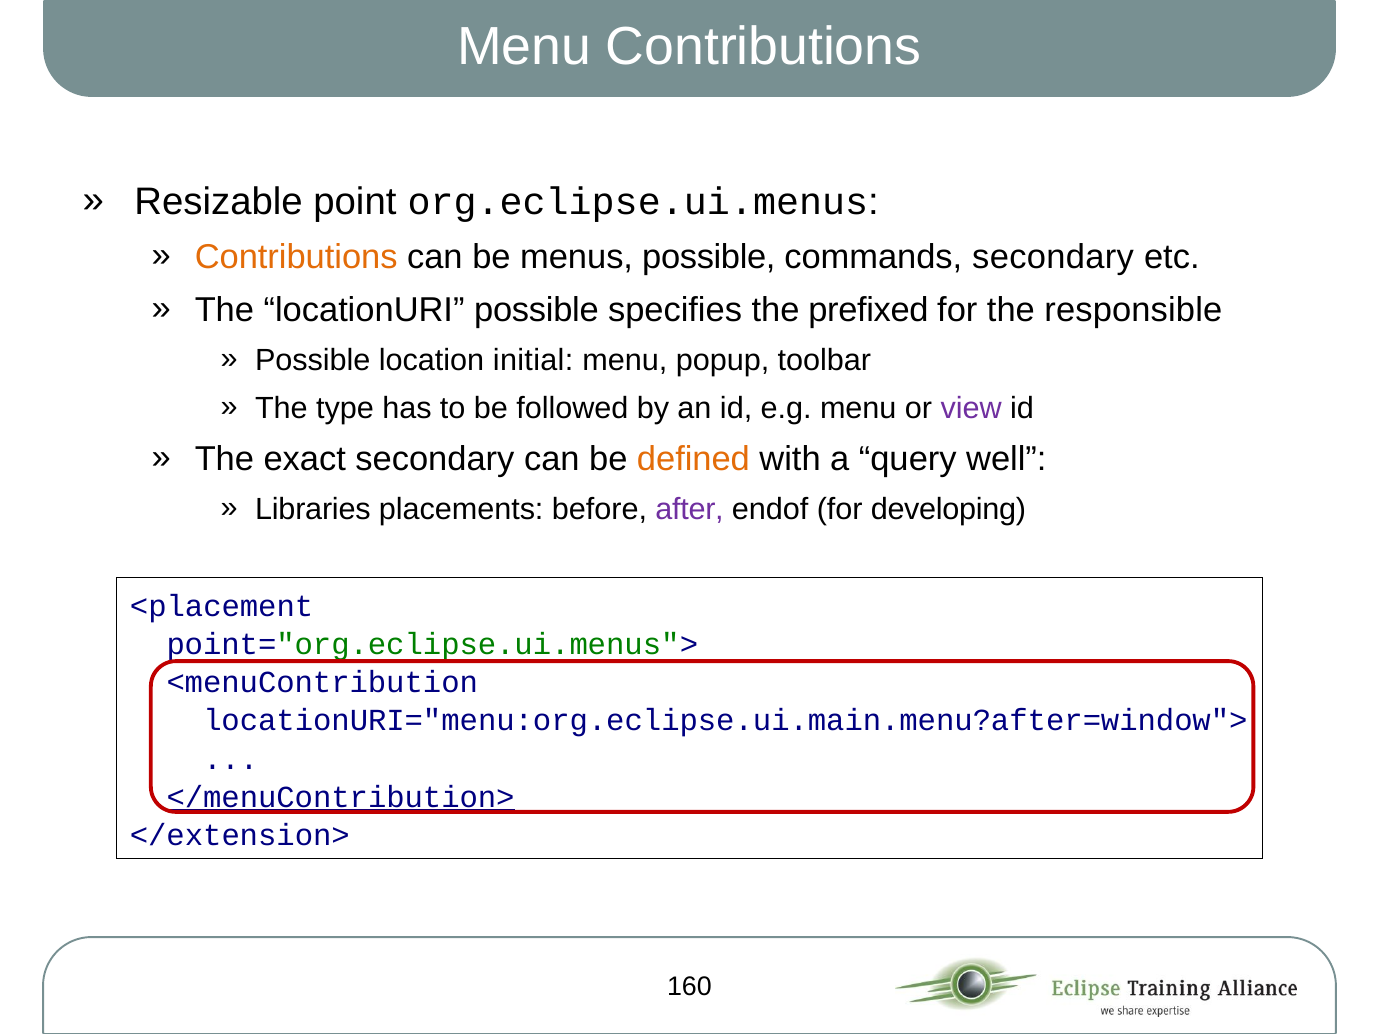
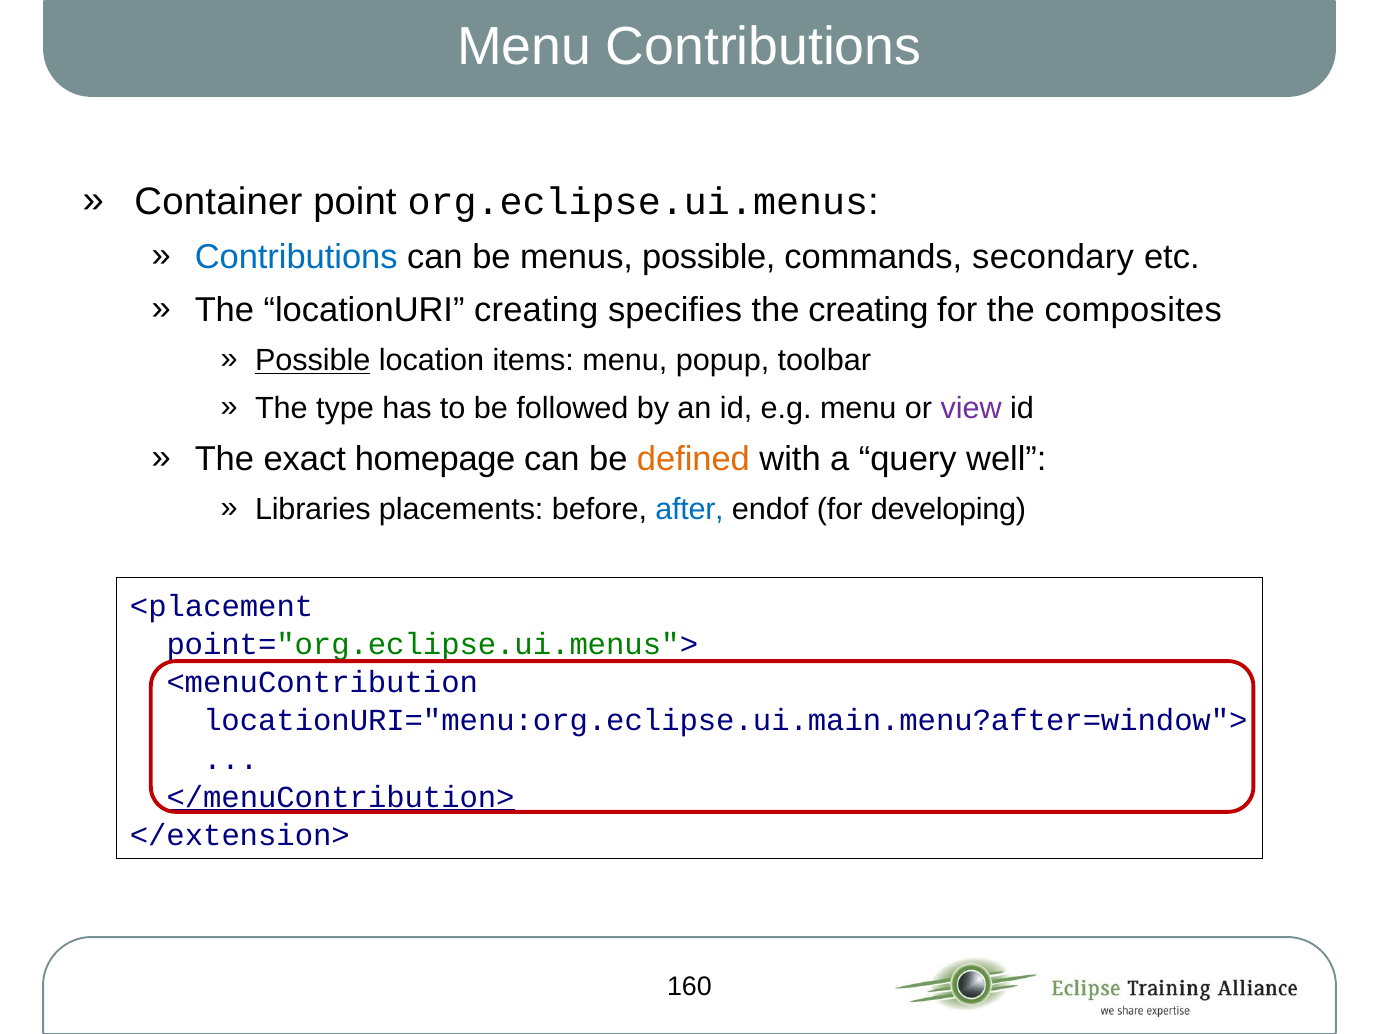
Resizable: Resizable -> Container
Contributions at (296, 257) colour: orange -> blue
locationURI possible: possible -> creating
the prefixed: prefixed -> creating
responsible: responsible -> composites
Possible at (313, 360) underline: none -> present
initial: initial -> items
exact secondary: secondary -> homepage
after colour: purple -> blue
